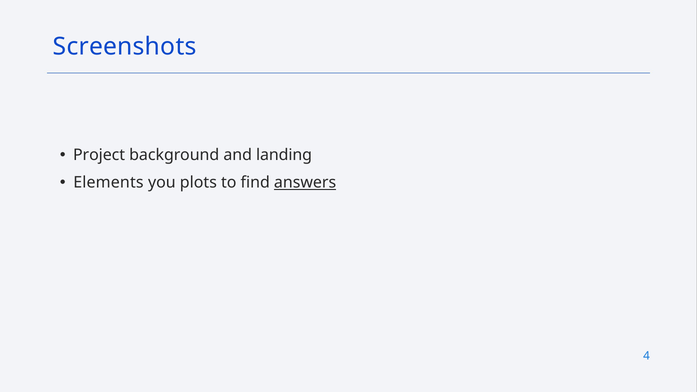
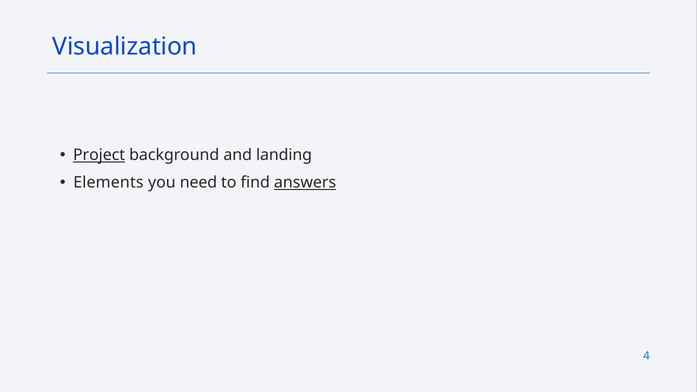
Screenshots: Screenshots -> Visualization
Project underline: none -> present
plots: plots -> need
